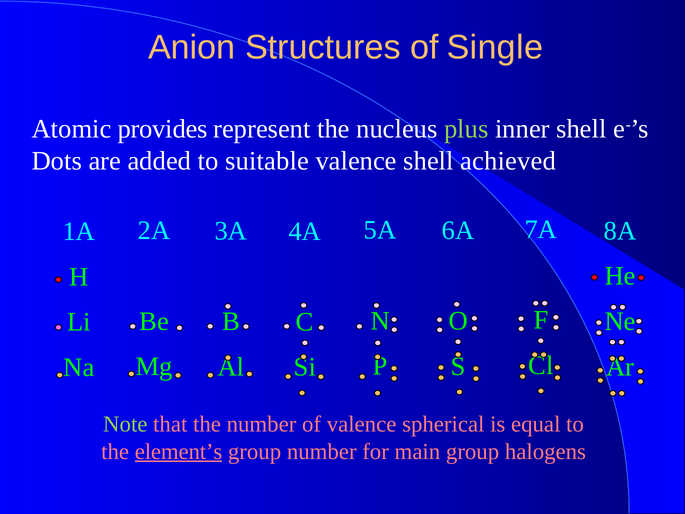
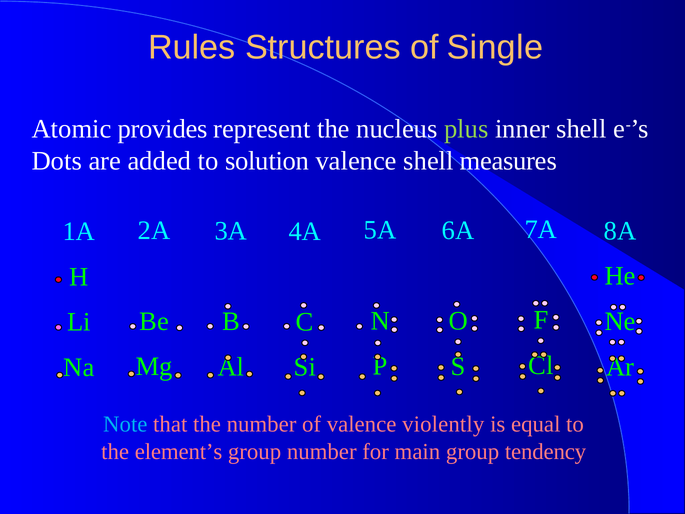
Anion: Anion -> Rules
suitable: suitable -> solution
achieved: achieved -> measures
Note colour: light green -> light blue
spherical: spherical -> violently
element’s underline: present -> none
halogens: halogens -> tendency
